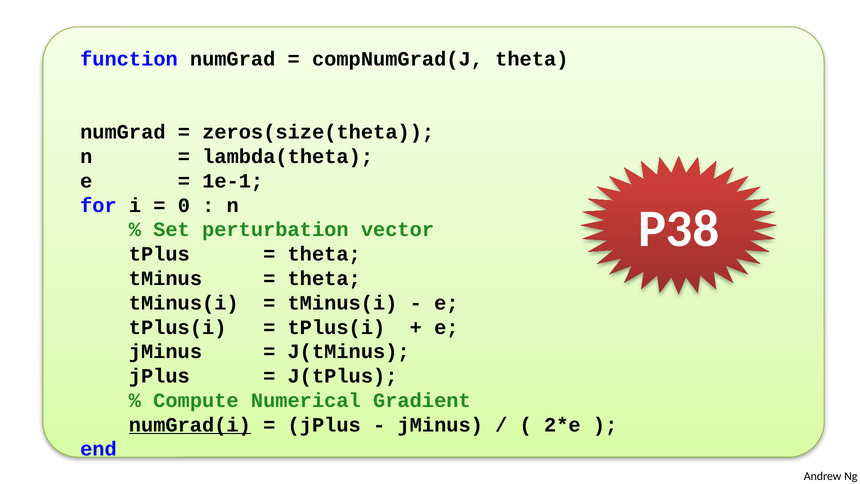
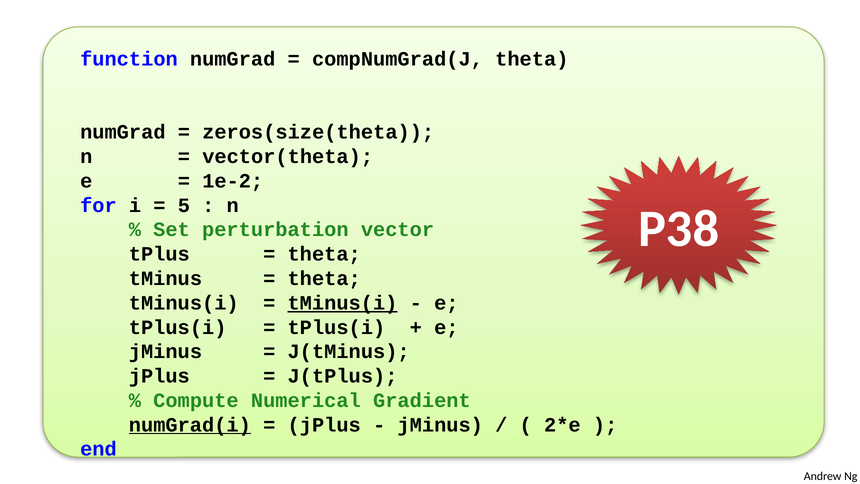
lambda(theta: lambda(theta -> vector(theta
1e-1: 1e-1 -> 1e-2
0: 0 -> 5
tMinus(i at (342, 303) underline: none -> present
